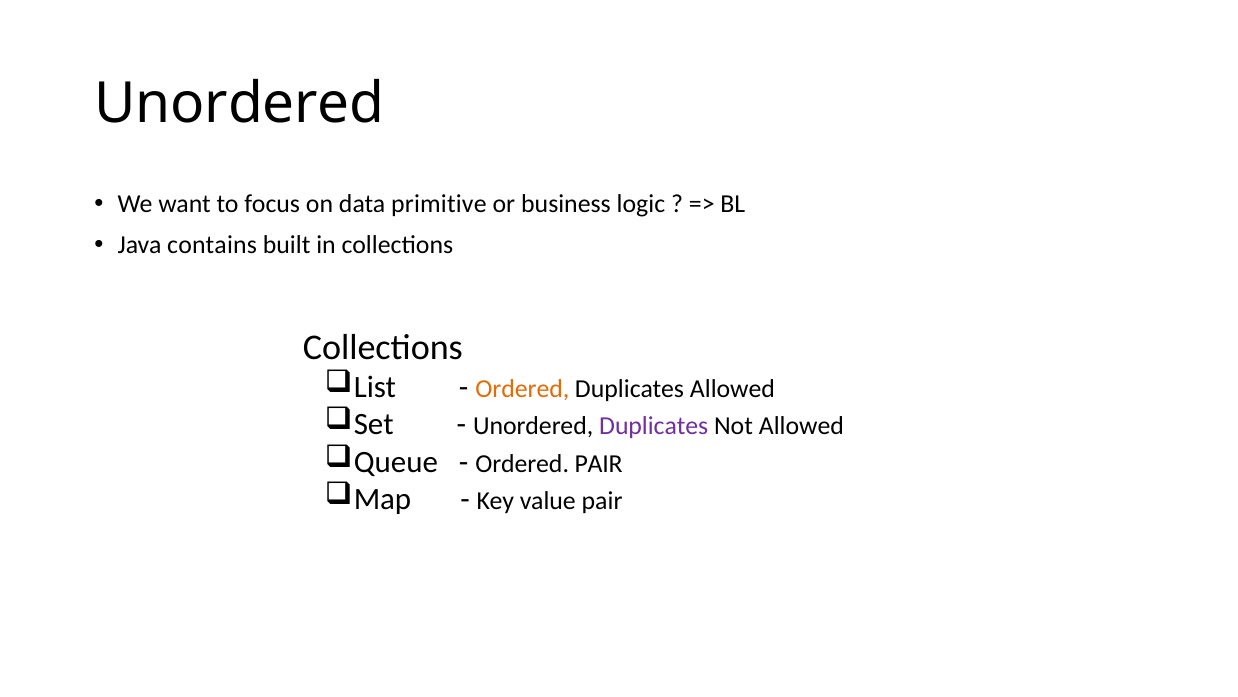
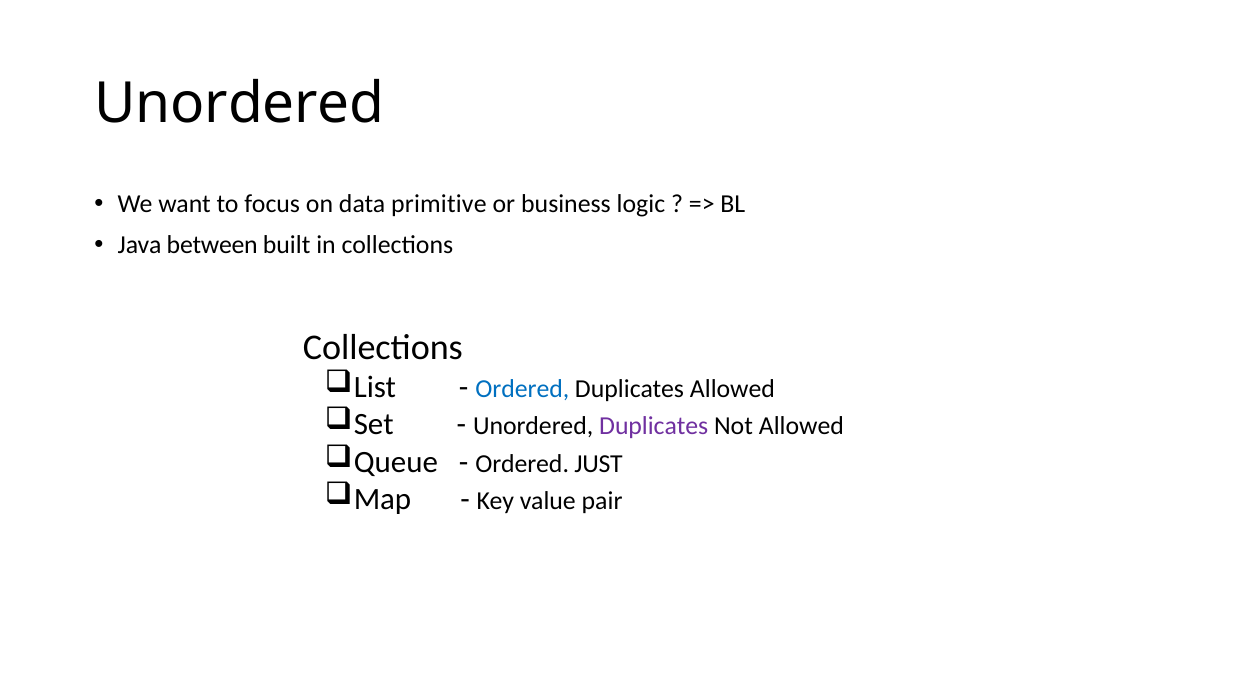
contains: contains -> between
Ordered at (522, 389) colour: orange -> blue
Ordered PAIR: PAIR -> JUST
